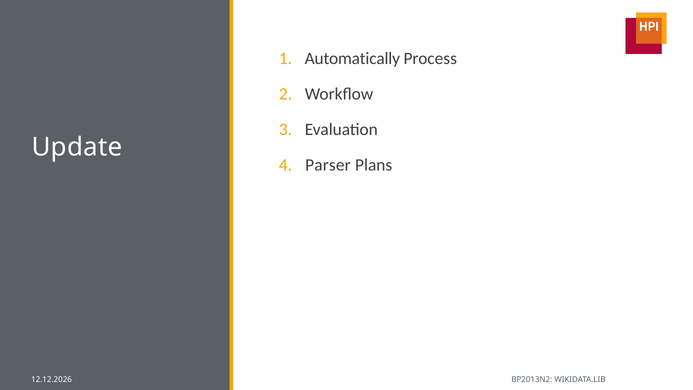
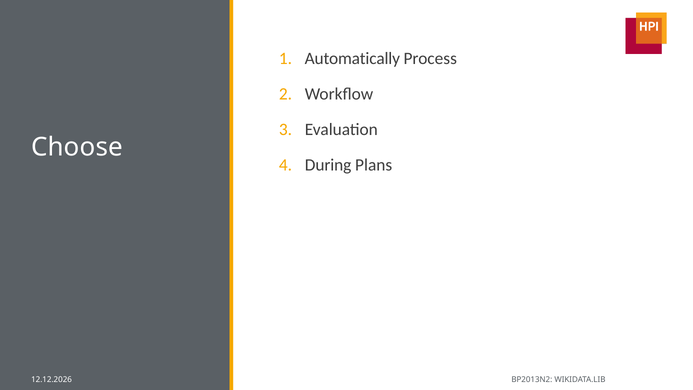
Update: Update -> Choose
Parser: Parser -> During
